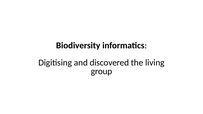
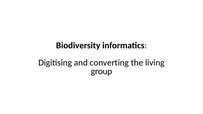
discovered: discovered -> converting
